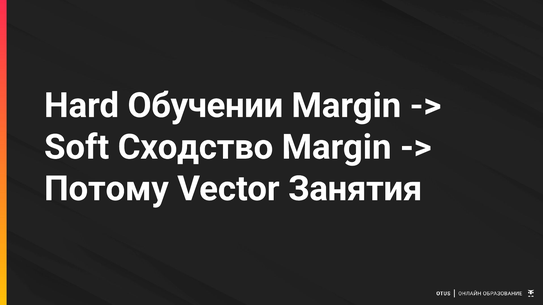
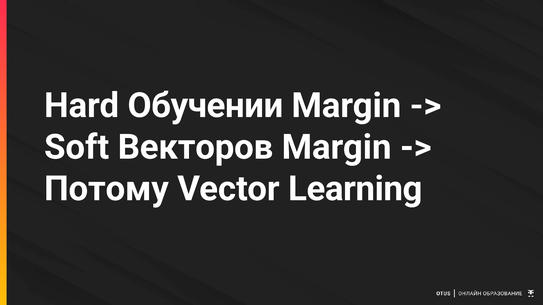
Сходство: Сходство -> Векторов
Занятия: Занятия -> Learning
